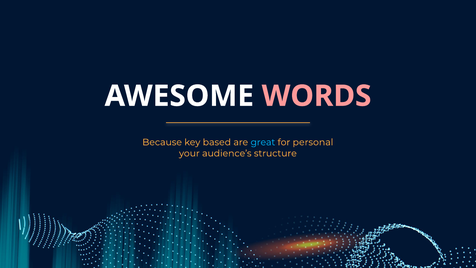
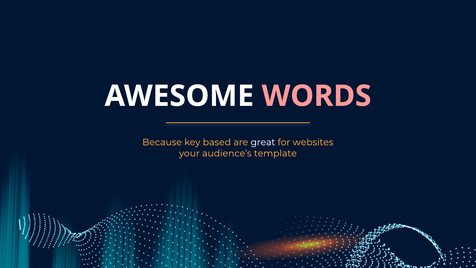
great colour: light blue -> white
personal: personal -> websites
structure: structure -> template
